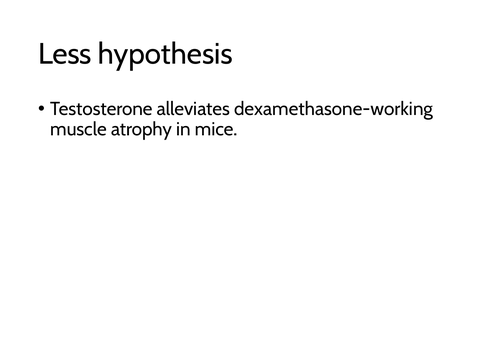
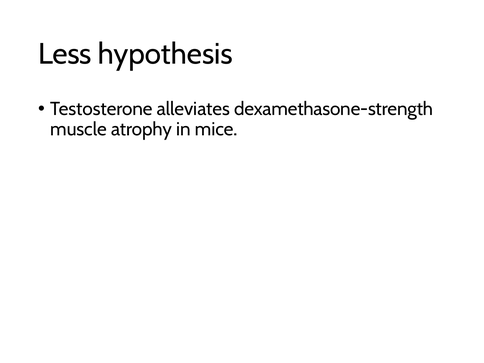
dexamethasone-working: dexamethasone-working -> dexamethasone-strength
